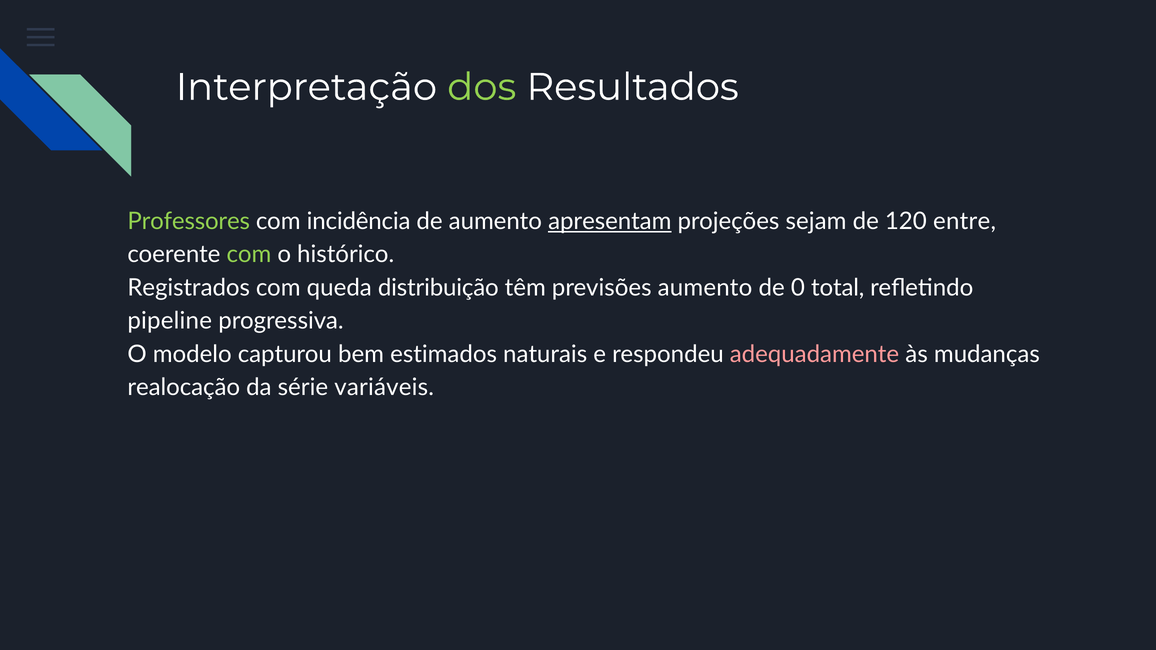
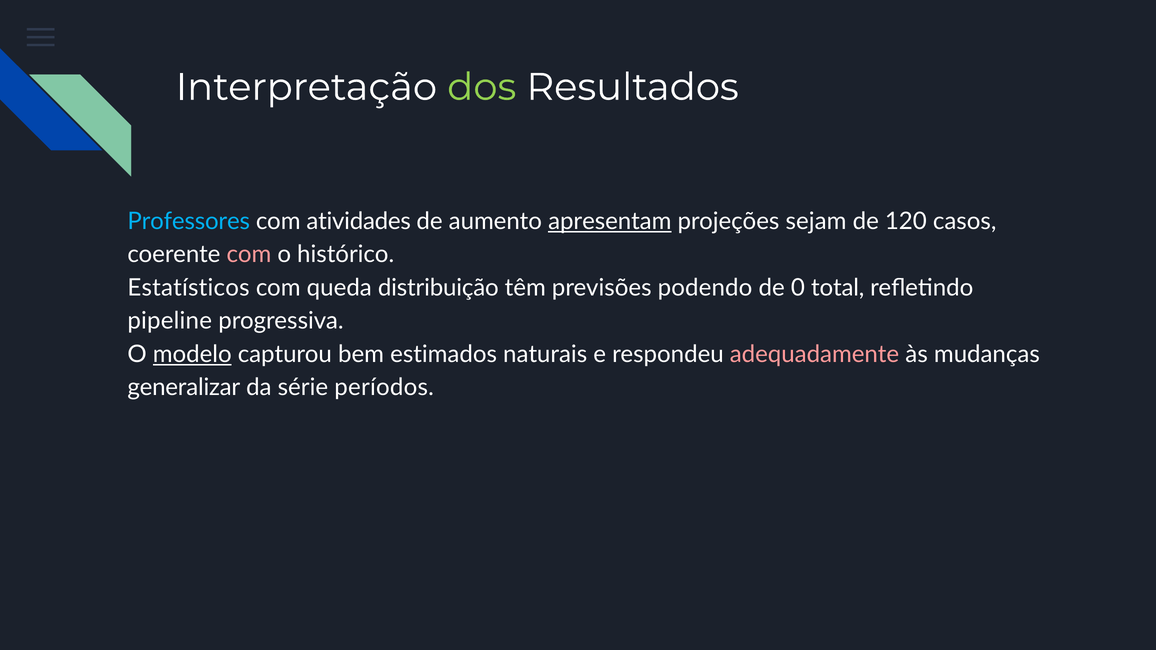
Professores colour: light green -> light blue
incidência: incidência -> atividades
entre: entre -> casos
com at (249, 255) colour: light green -> pink
Registrados: Registrados -> Estatísticos
previsões aumento: aumento -> podendo
modelo underline: none -> present
realocação: realocação -> generalizar
variáveis: variáveis -> períodos
